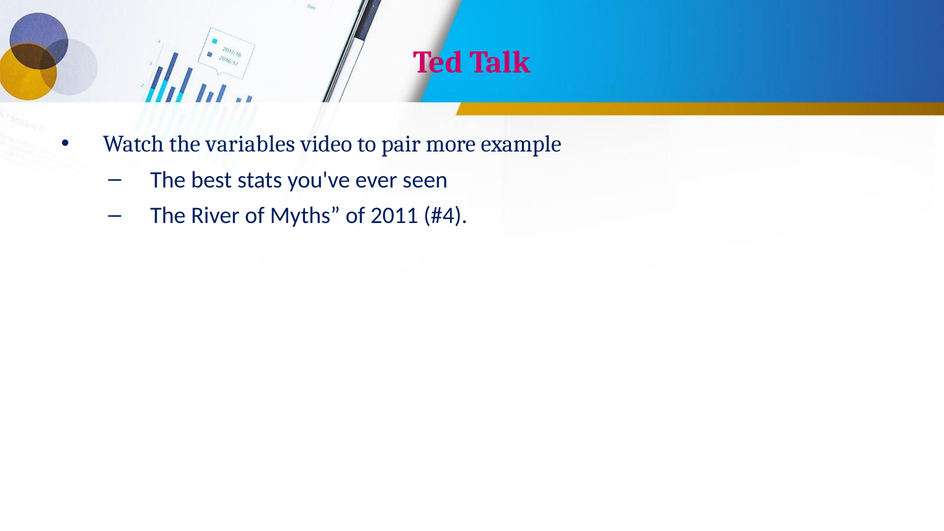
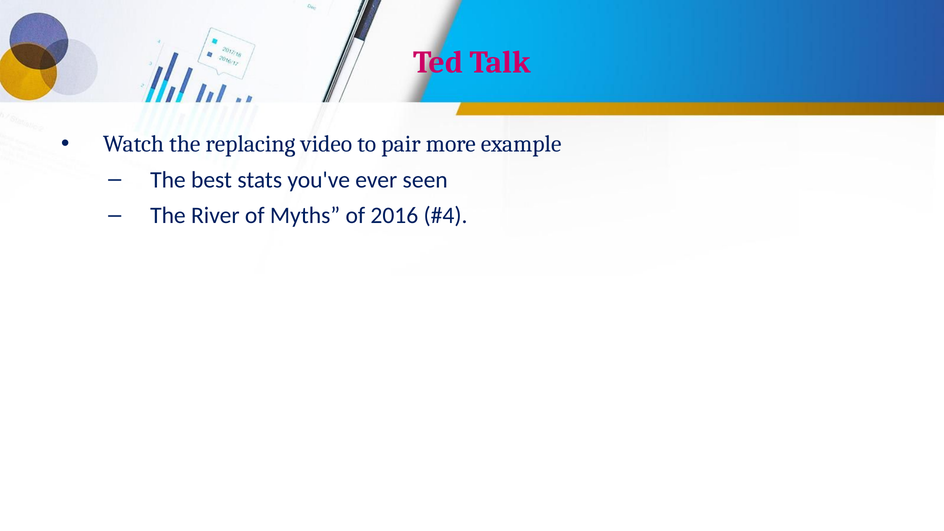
variables: variables -> replacing
2011: 2011 -> 2016
